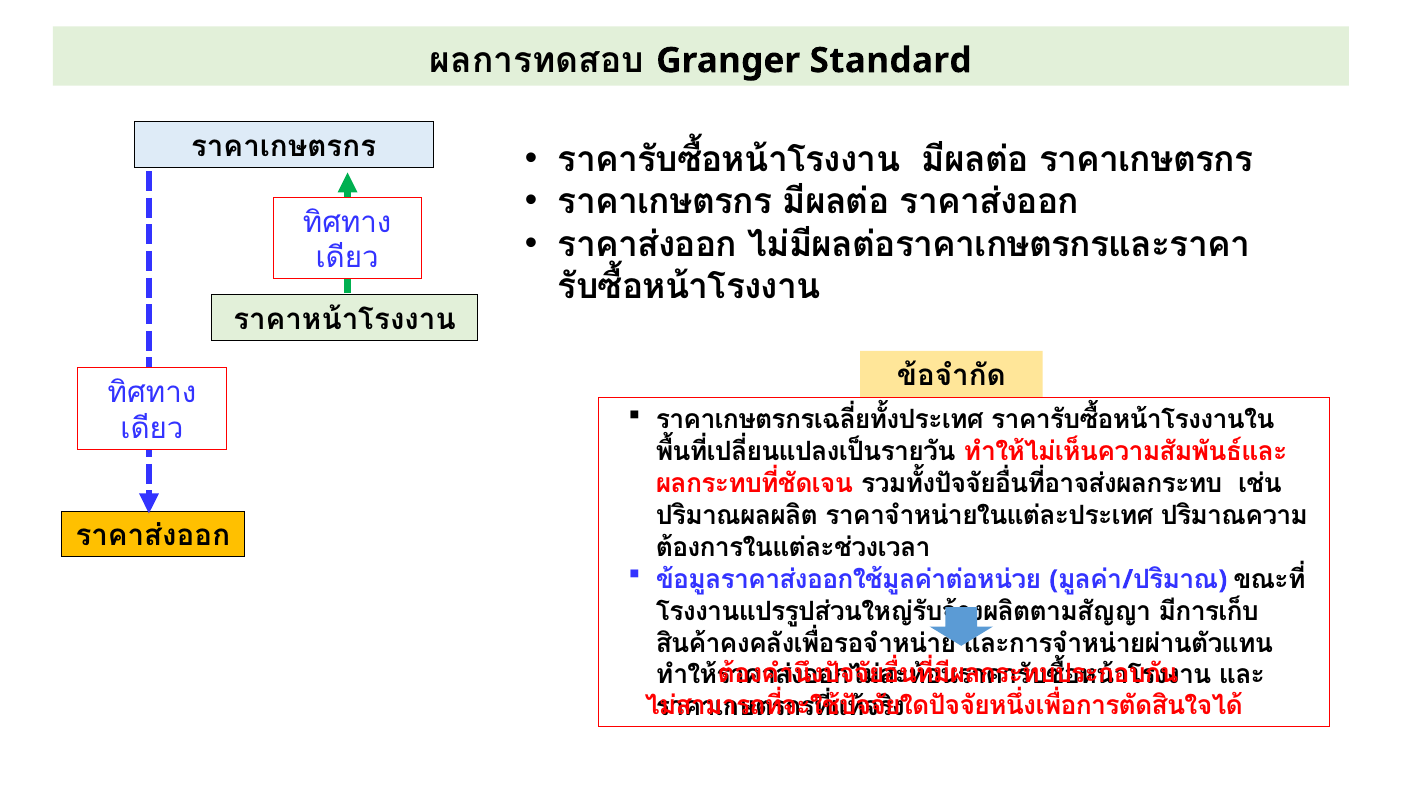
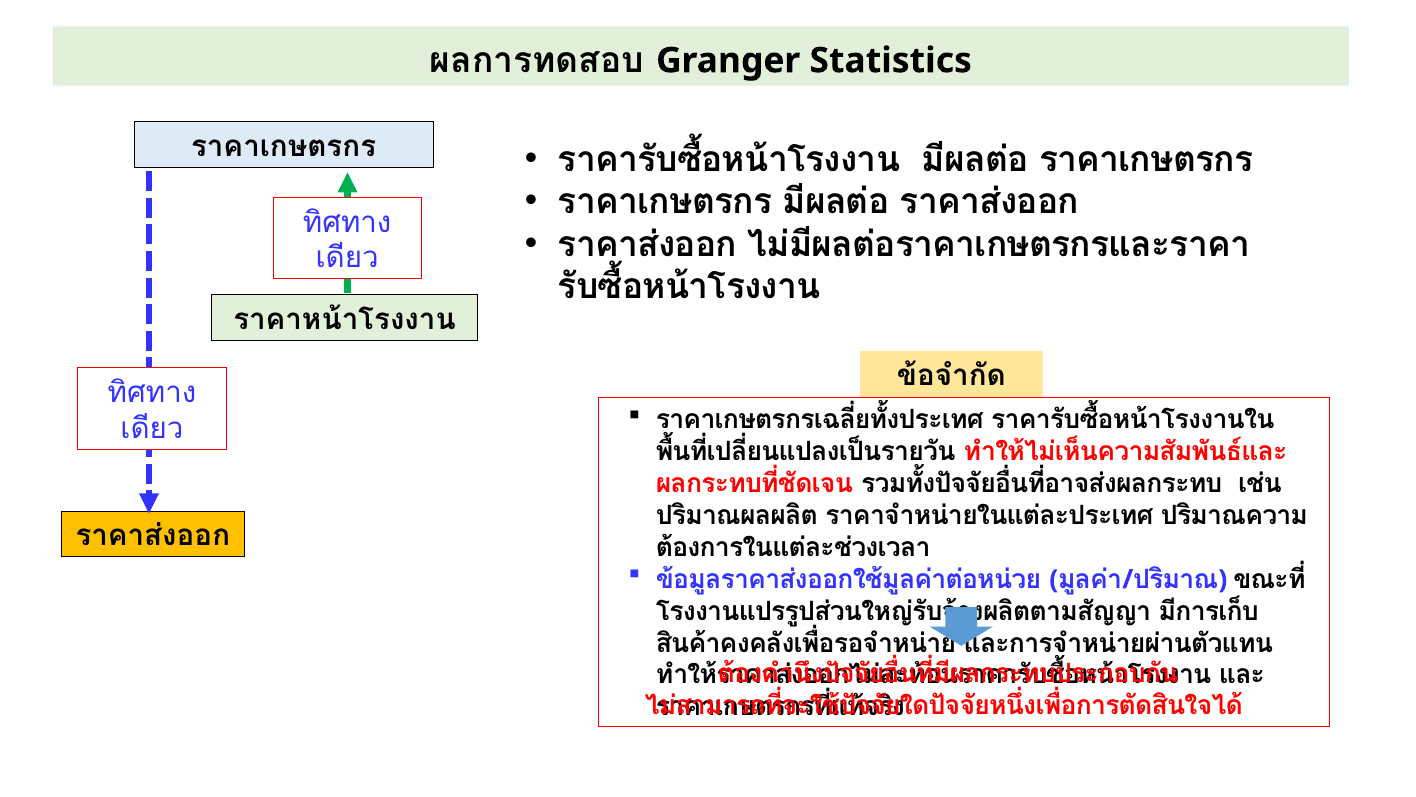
Standard: Standard -> Statistics
